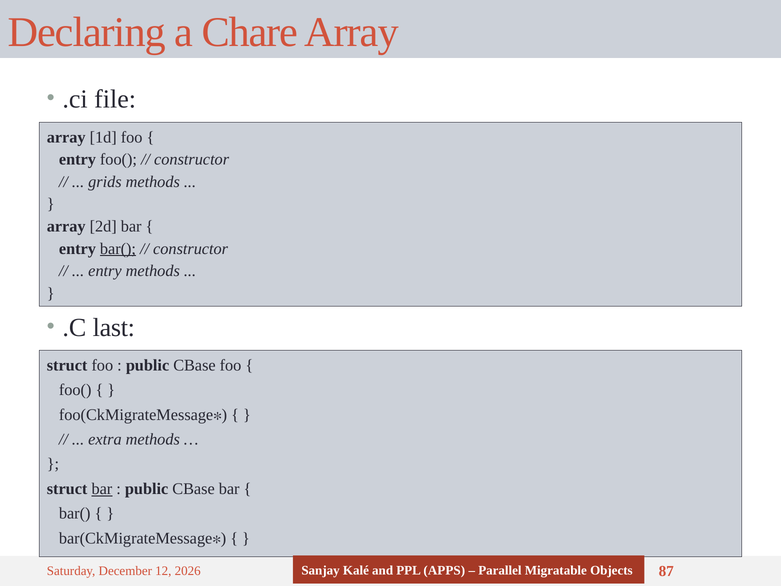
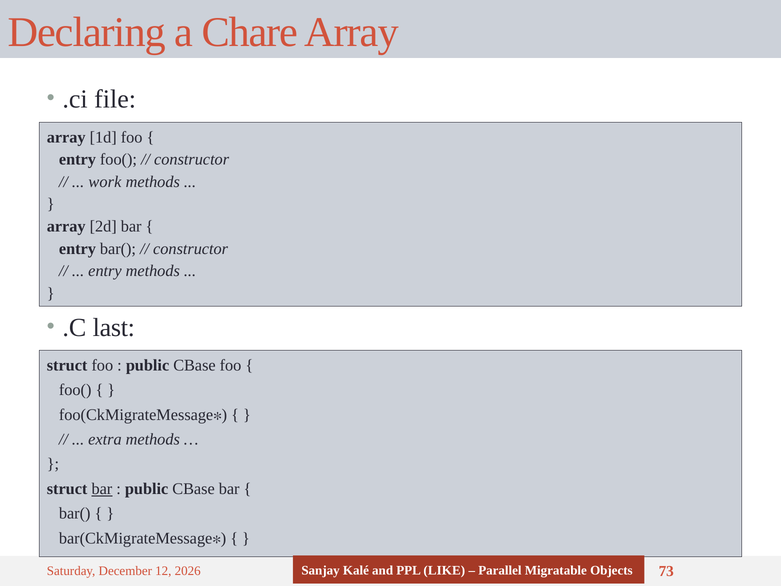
grids: grids -> work
bar( at (118, 249) underline: present -> none
APPS: APPS -> LIKE
87: 87 -> 73
